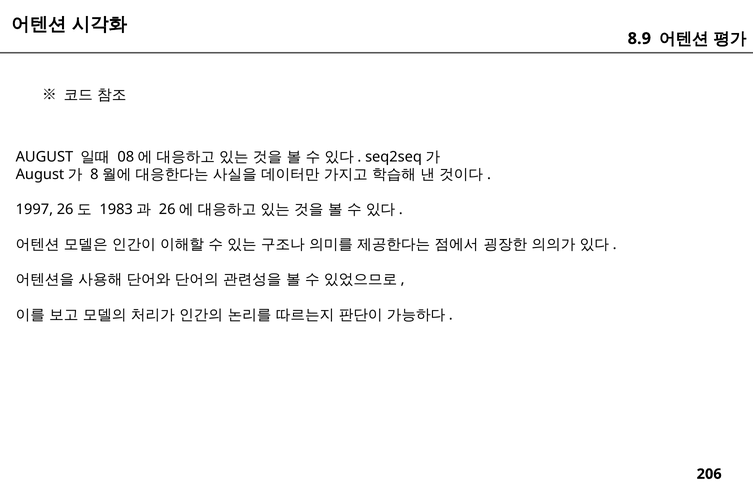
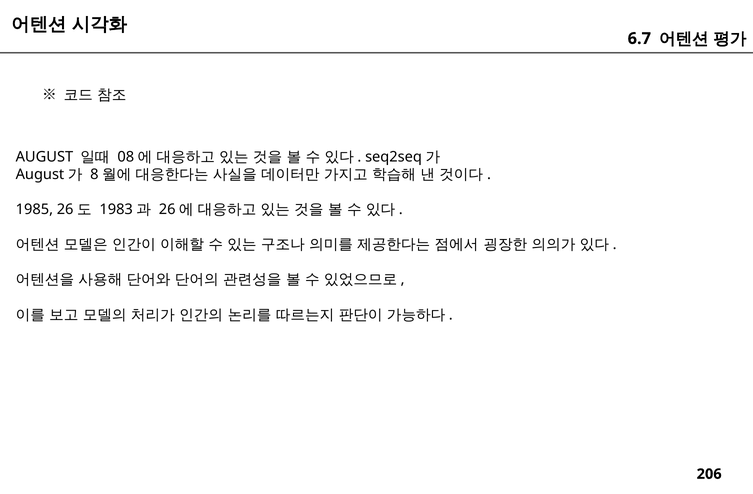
8.9: 8.9 -> 6.7
1997: 1997 -> 1985
